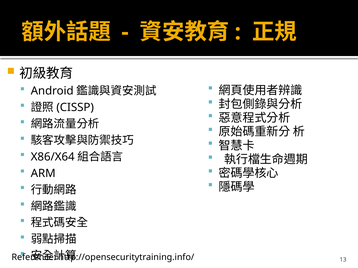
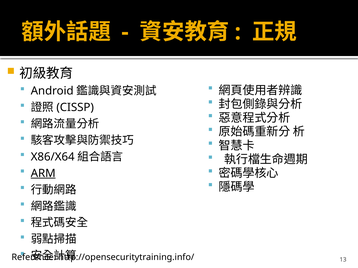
ARM underline: none -> present
